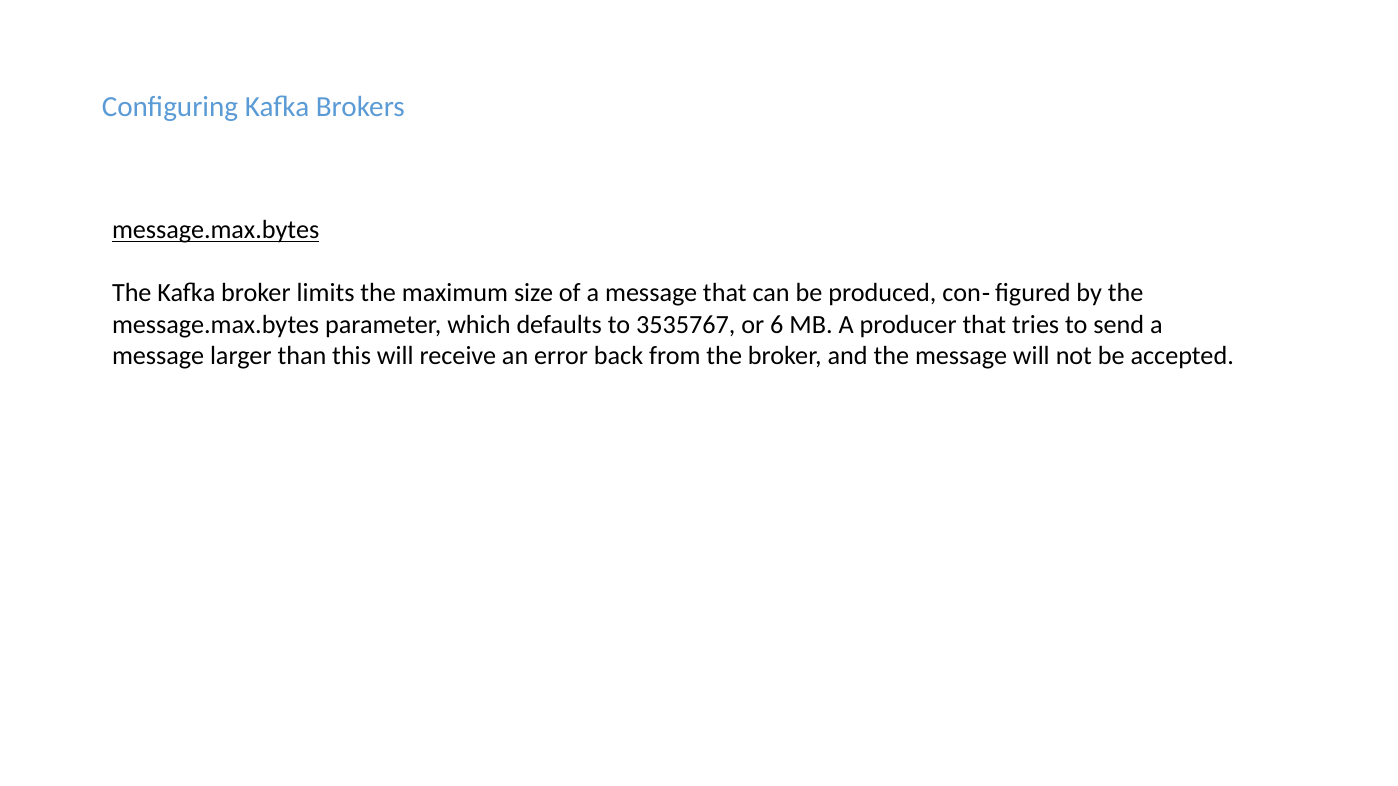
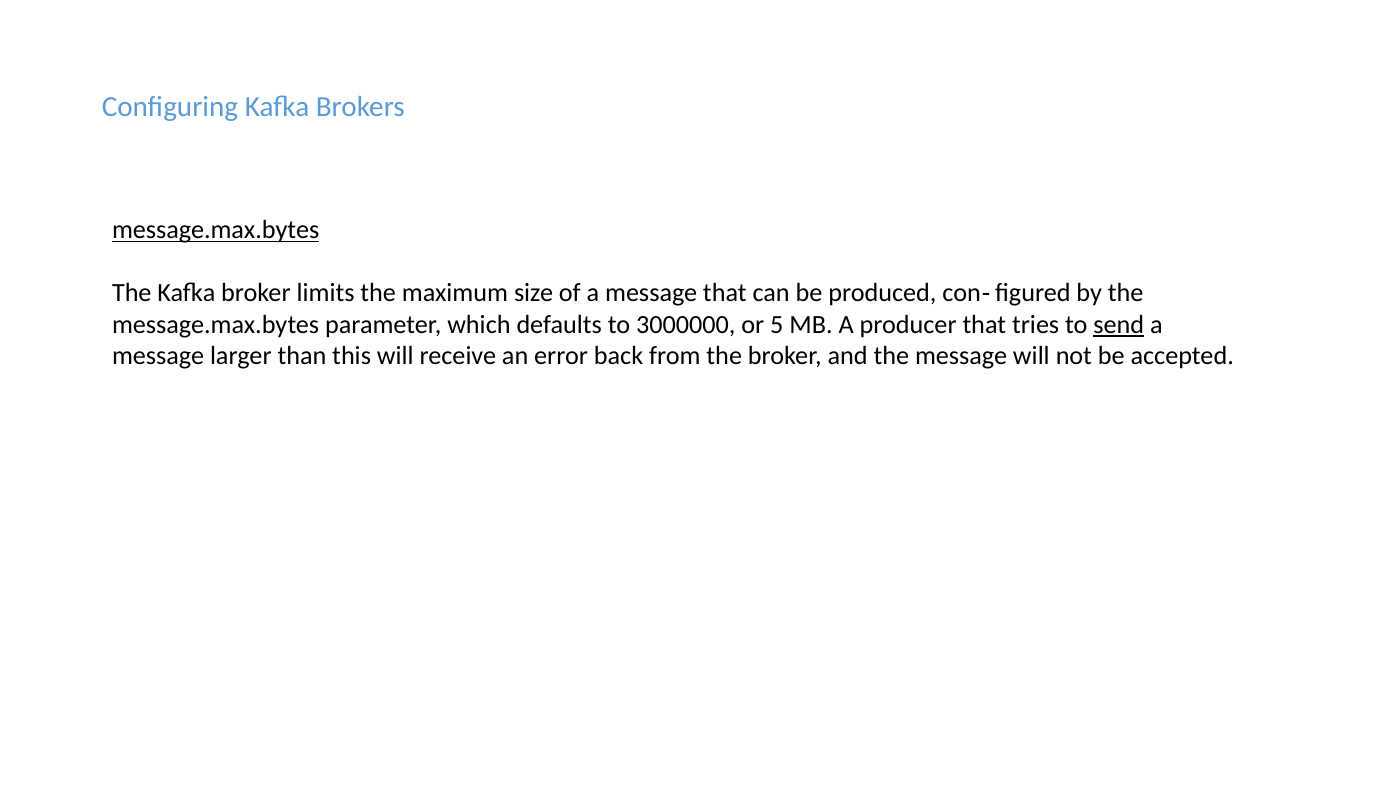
3535767: 3535767 -> 3000000
6: 6 -> 5
send underline: none -> present
